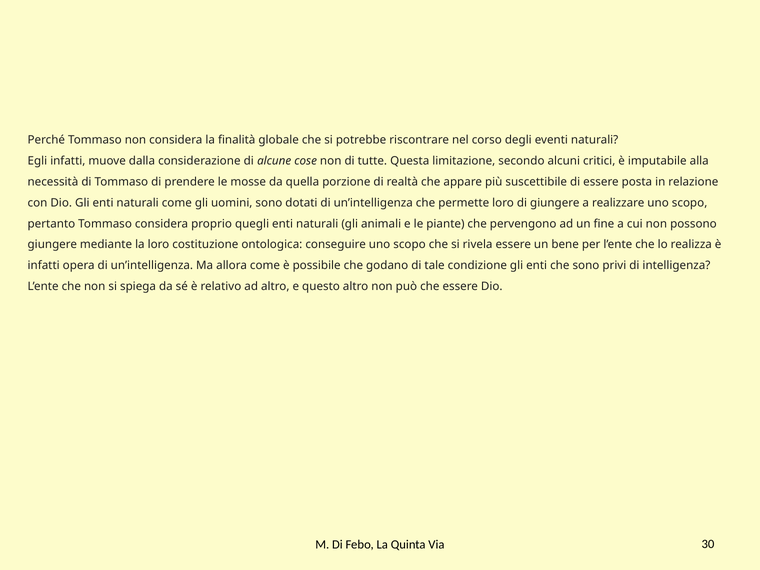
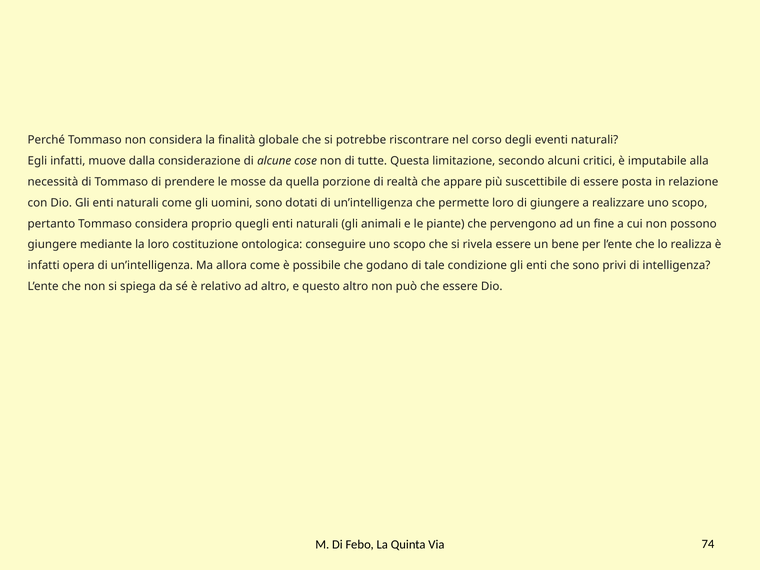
30: 30 -> 74
